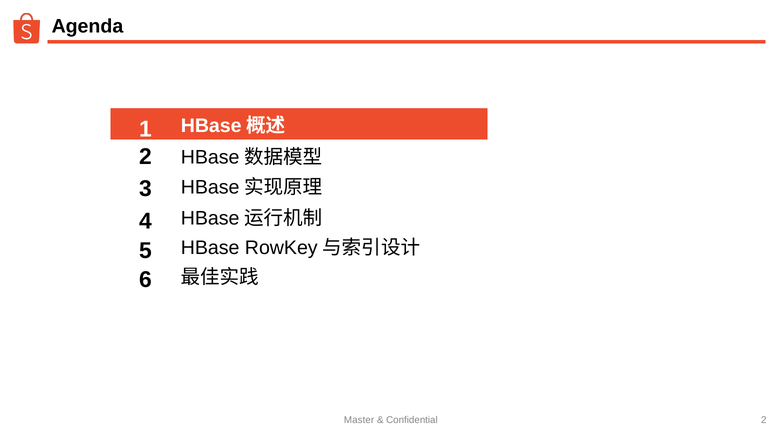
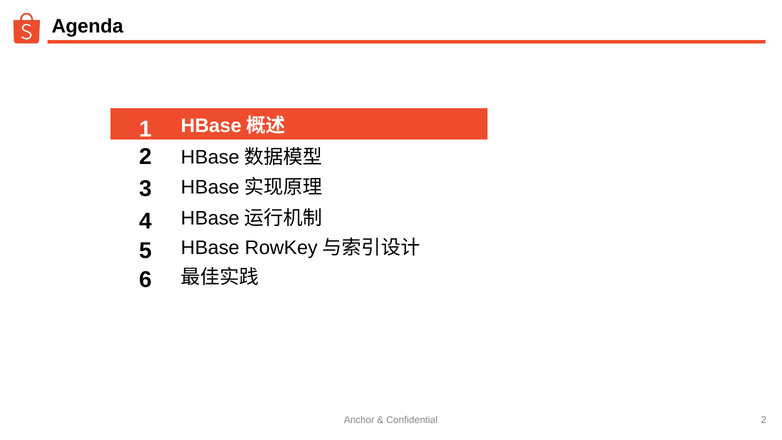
Master: Master -> Anchor
